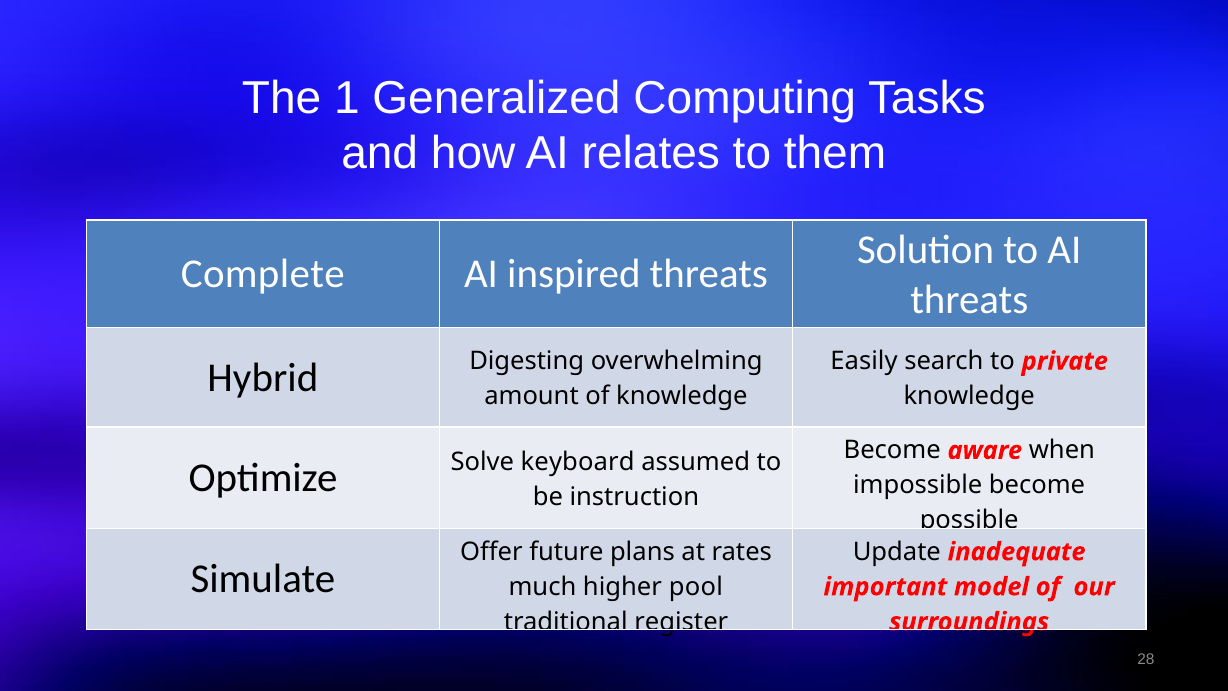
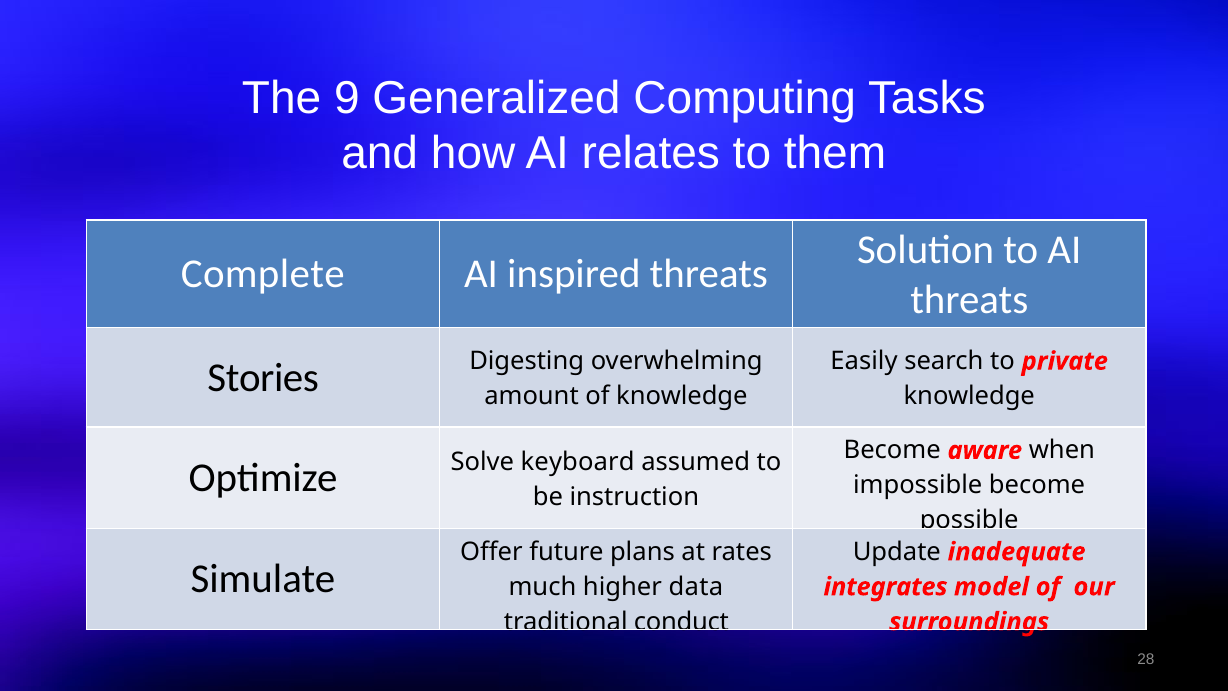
1: 1 -> 9
Hybrid: Hybrid -> Stories
pool: pool -> data
important: important -> integrates
register: register -> conduct
